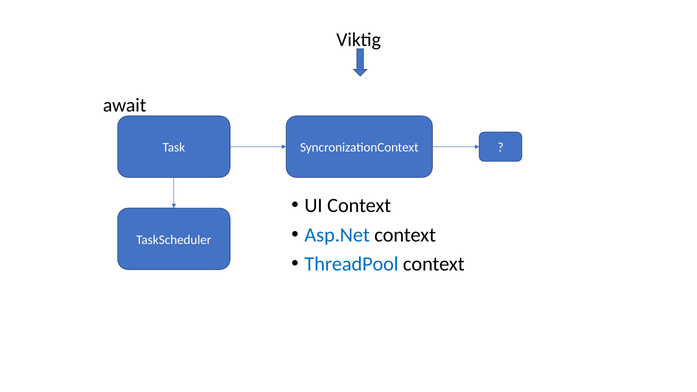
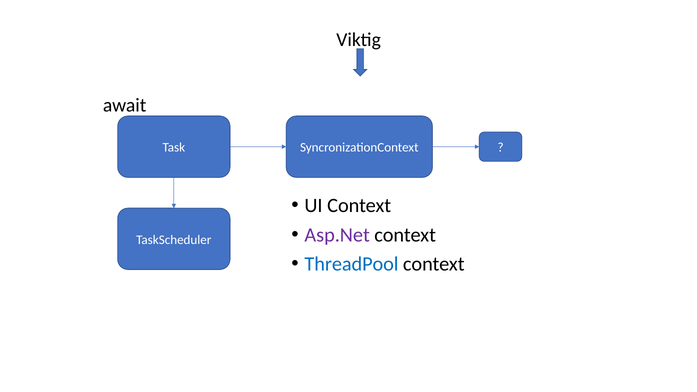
Asp.Net colour: blue -> purple
